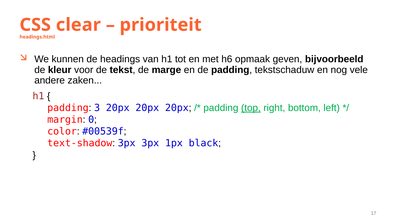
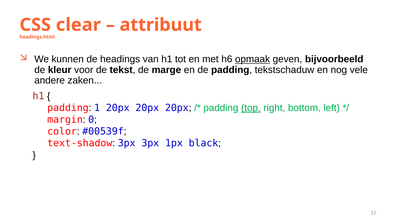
prioriteit: prioriteit -> attribuut
opmaak underline: none -> present
3: 3 -> 1
